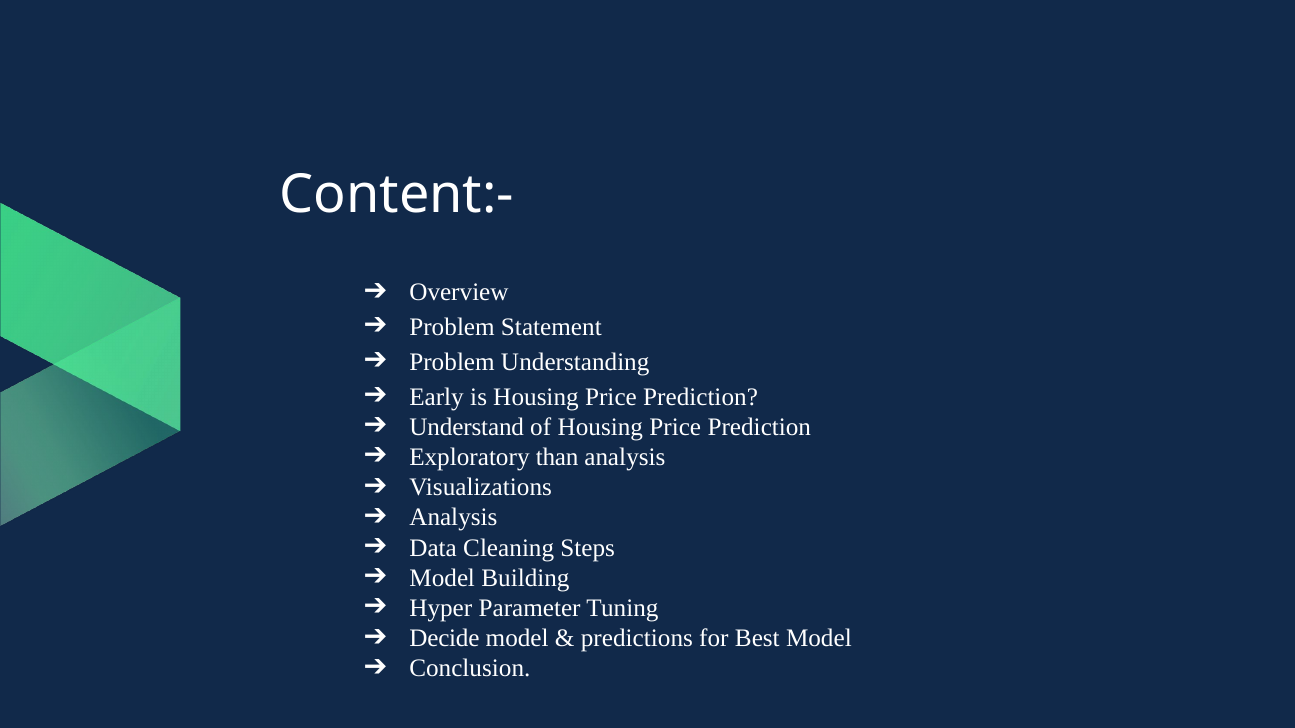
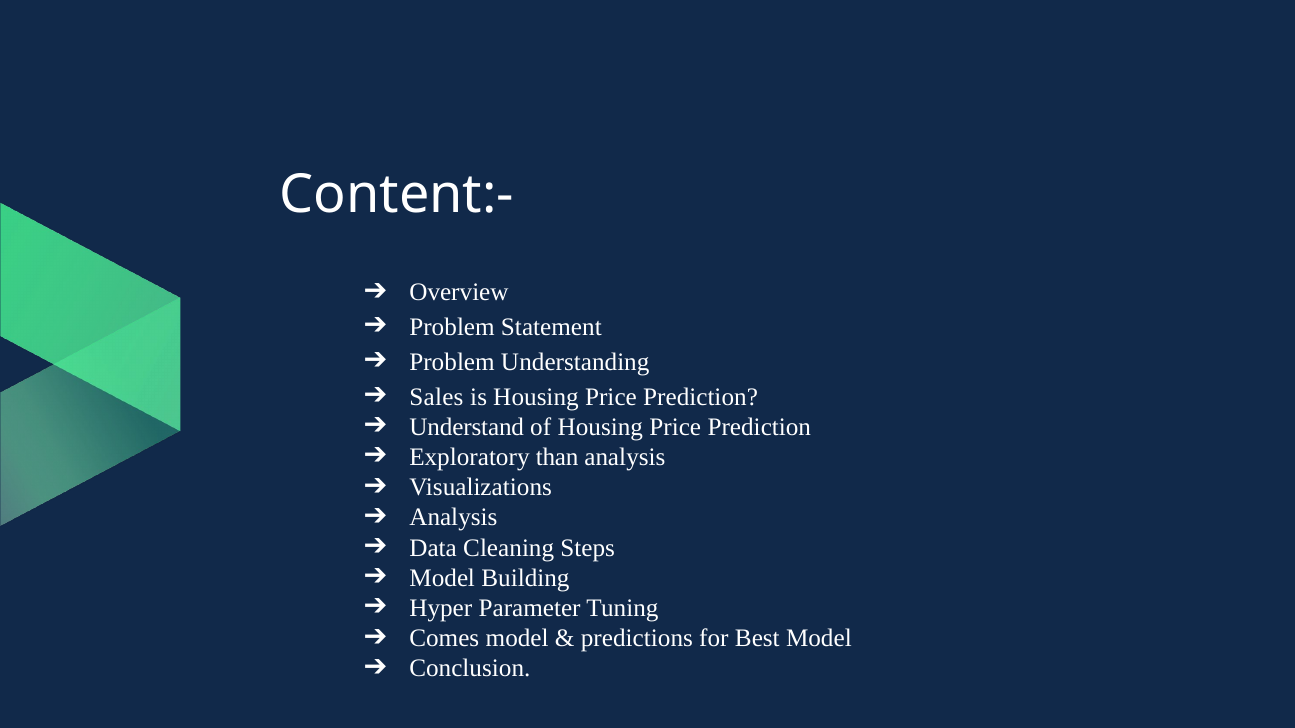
Early: Early -> Sales
Decide: Decide -> Comes
